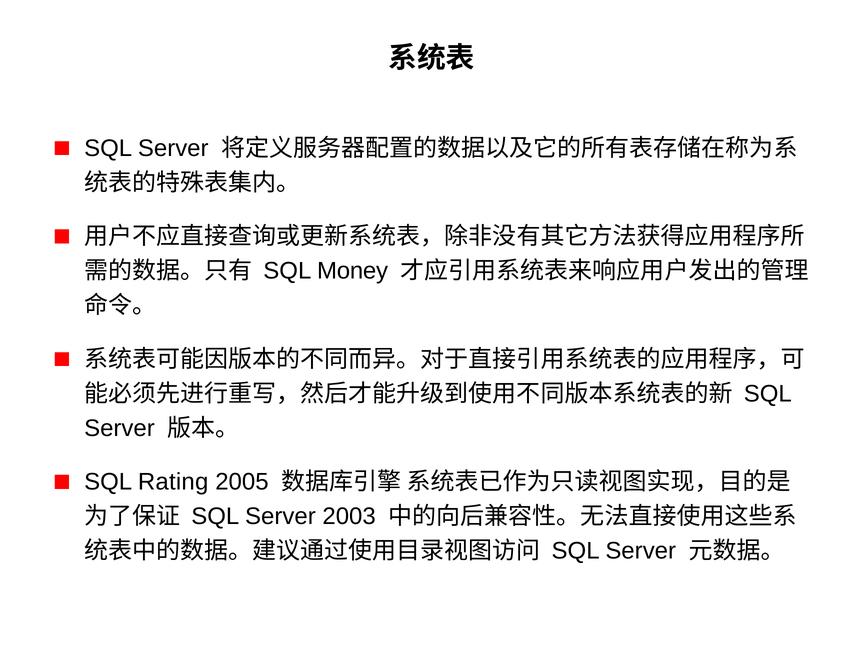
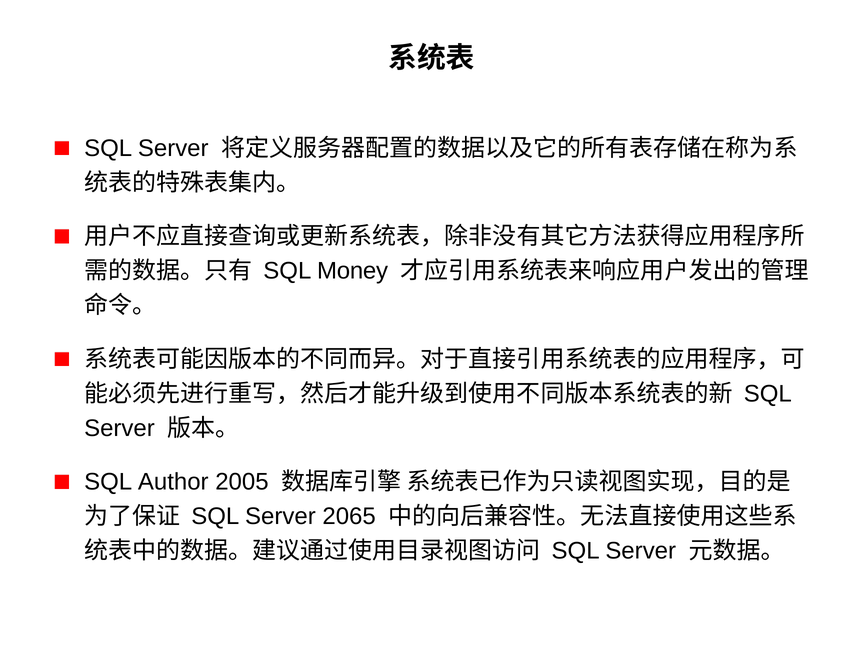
Rating: Rating -> Author
2003: 2003 -> 2065
